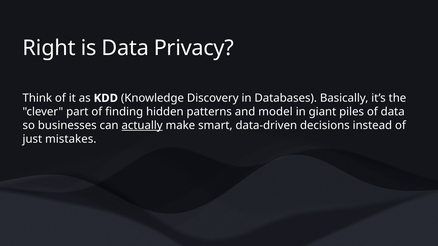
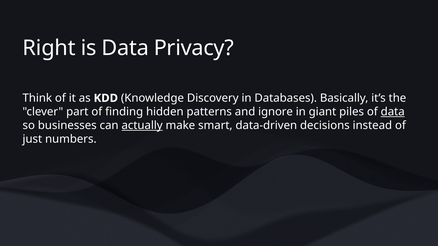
model: model -> ignore
data at (393, 112) underline: none -> present
mistakes: mistakes -> numbers
